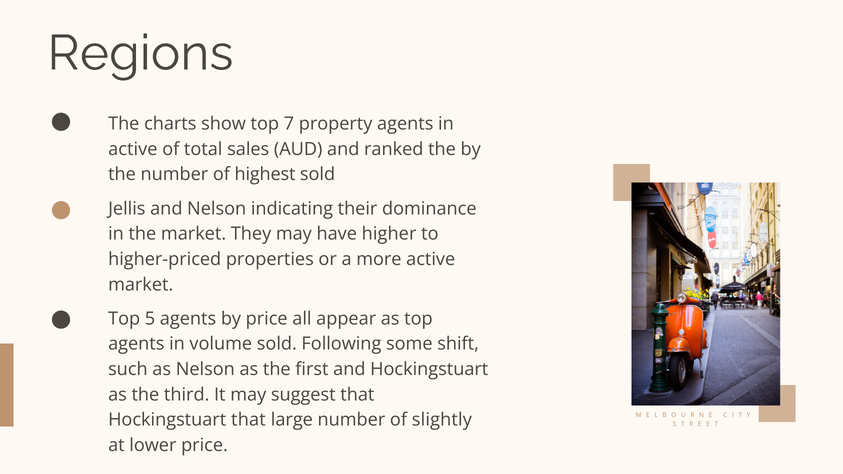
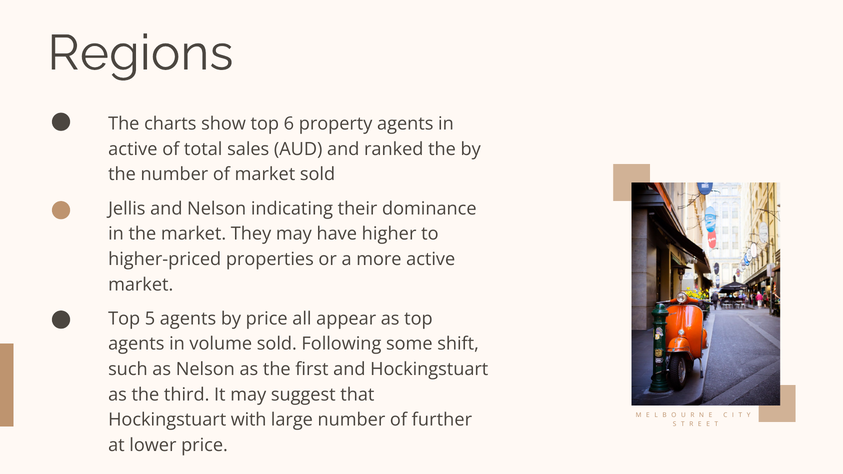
7: 7 -> 6
of highest: highest -> market
Hockingstuart that: that -> with
slightly: slightly -> further
